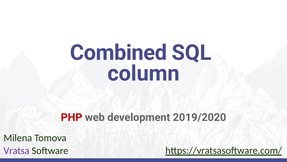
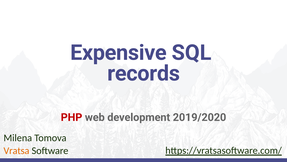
Combined: Combined -> Expensive
column: column -> records
Vratsa colour: purple -> orange
